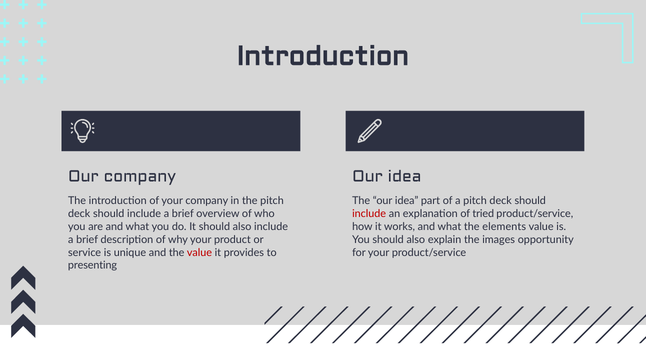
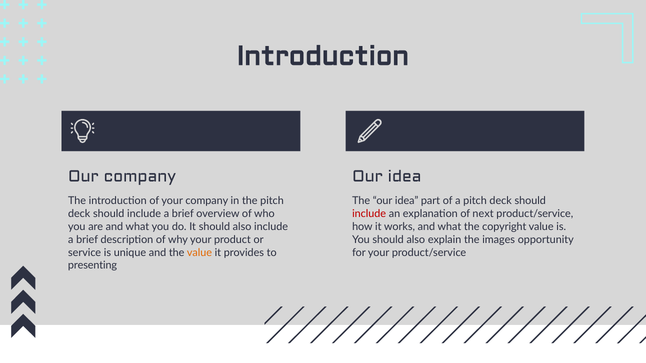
tried: tried -> next
elements: elements -> copyright
value at (199, 253) colour: red -> orange
